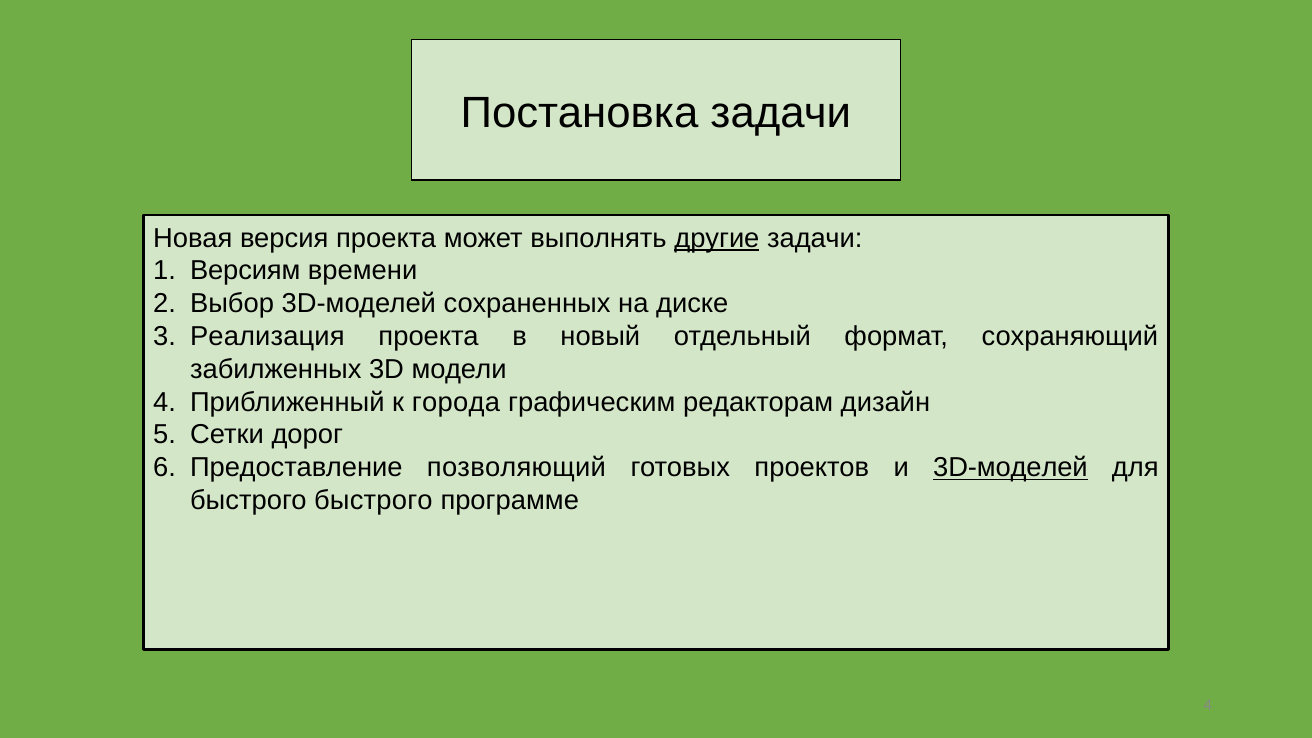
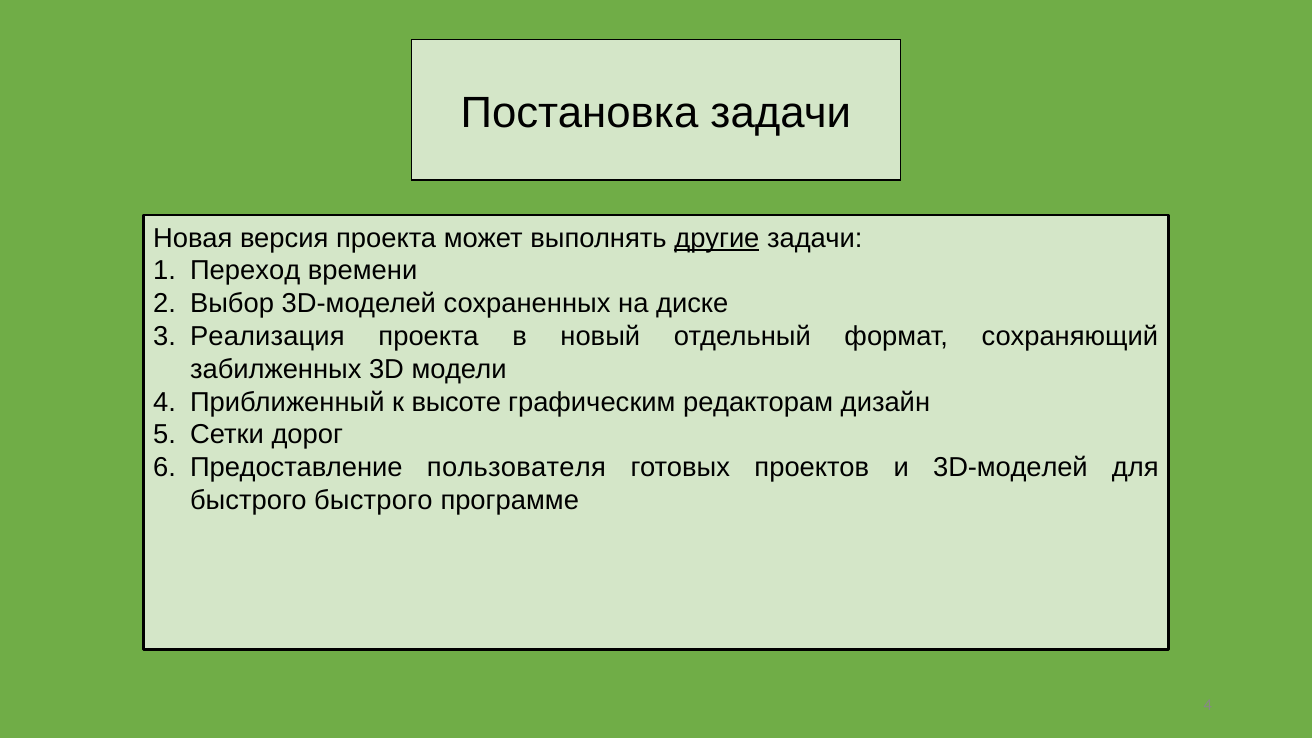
Версиям: Версиям -> Переход
города: города -> высоте
позволяющий: позволяющий -> пользователя
3D-моделей at (1010, 468) underline: present -> none
